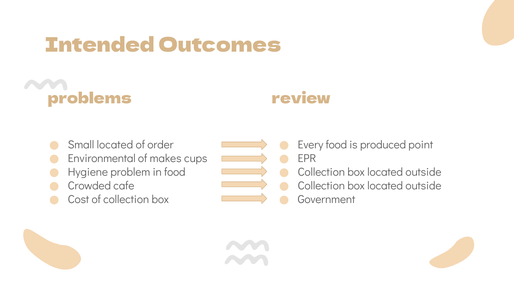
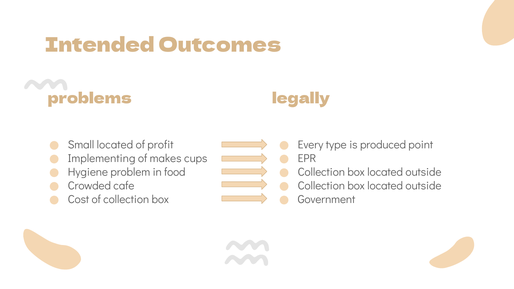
review: review -> legally
order: order -> profit
Every food: food -> type
Environmental: Environmental -> Implementing
